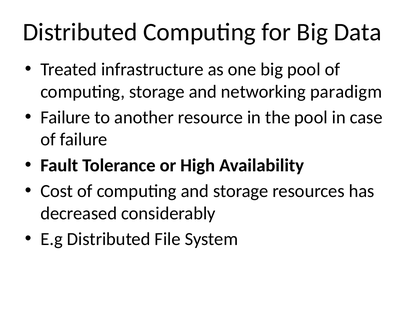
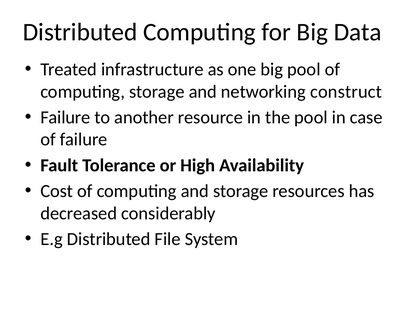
paradigm: paradigm -> construct
